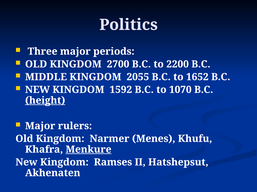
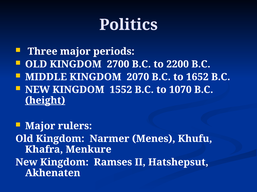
2055: 2055 -> 2070
1592: 1592 -> 1552
Menkure underline: present -> none
